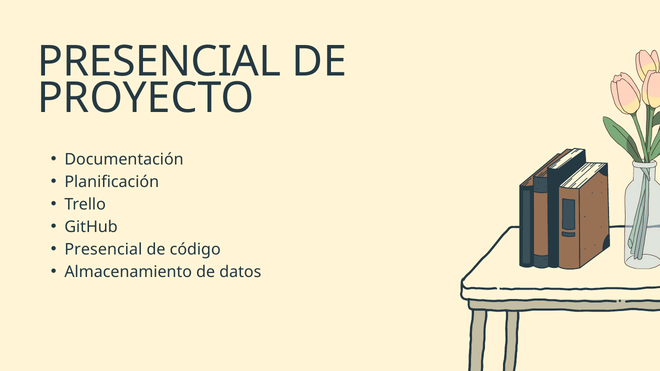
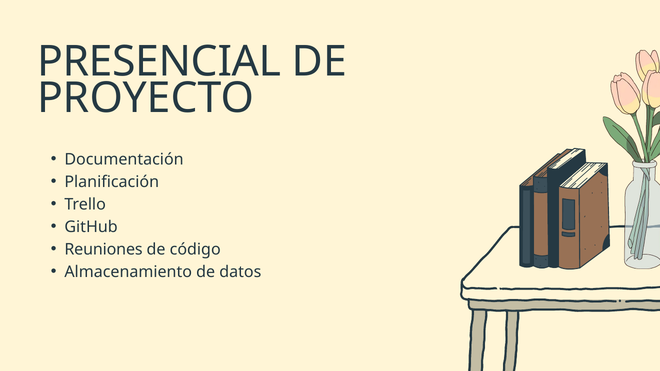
Presencial at (103, 249): Presencial -> Reuniones
